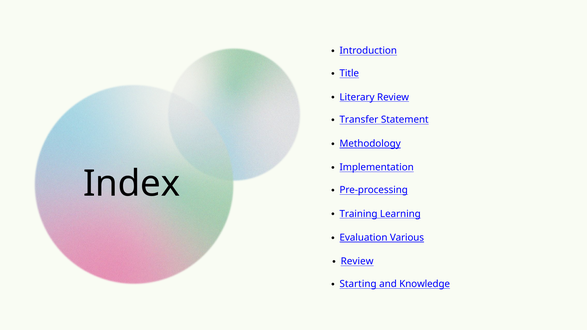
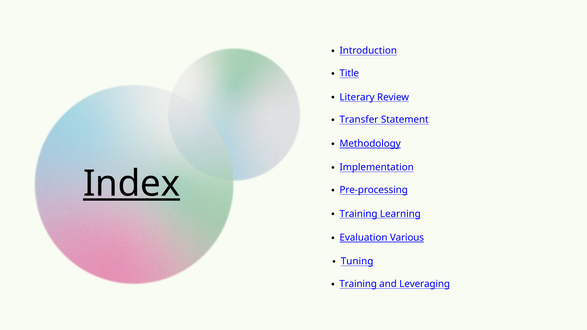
Index underline: none -> present
Review at (357, 262): Review -> Tuning
Starting at (358, 284): Starting -> Training
Knowledge: Knowledge -> Leveraging
